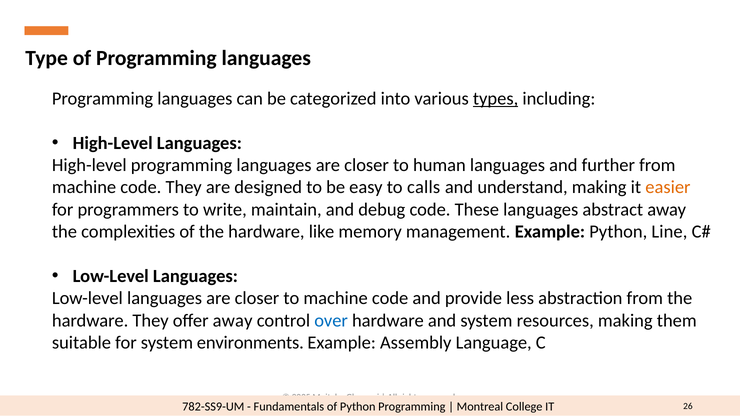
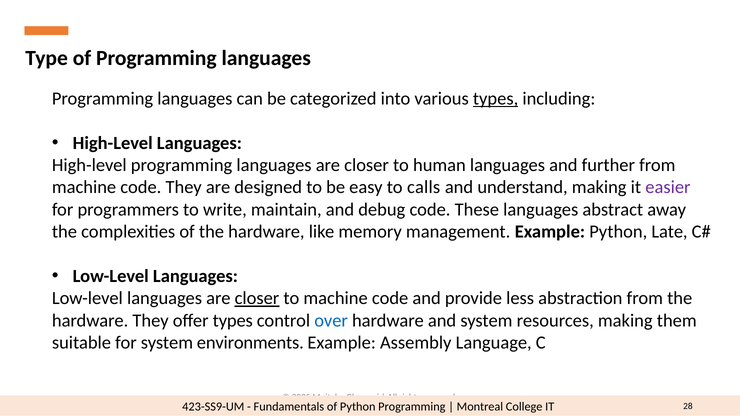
easier colour: orange -> purple
Line: Line -> Late
closer at (257, 298) underline: none -> present
offer away: away -> types
782-SS9-UM: 782-SS9-UM -> 423-SS9-UM
26: 26 -> 28
